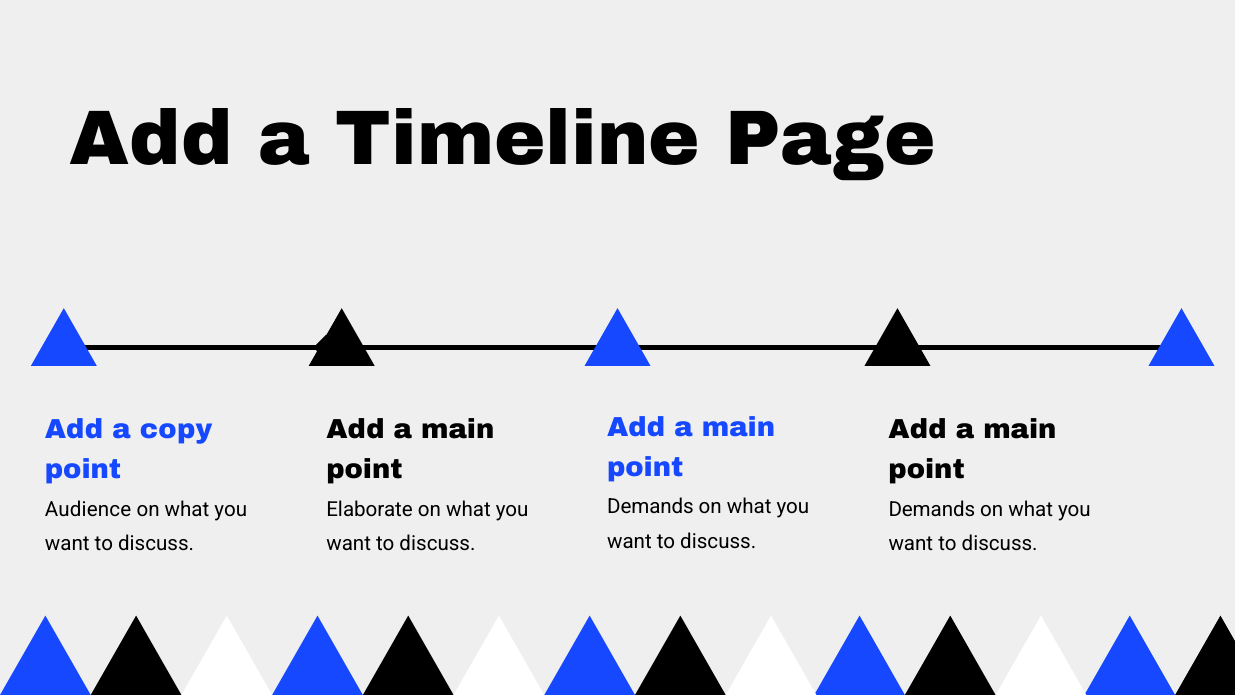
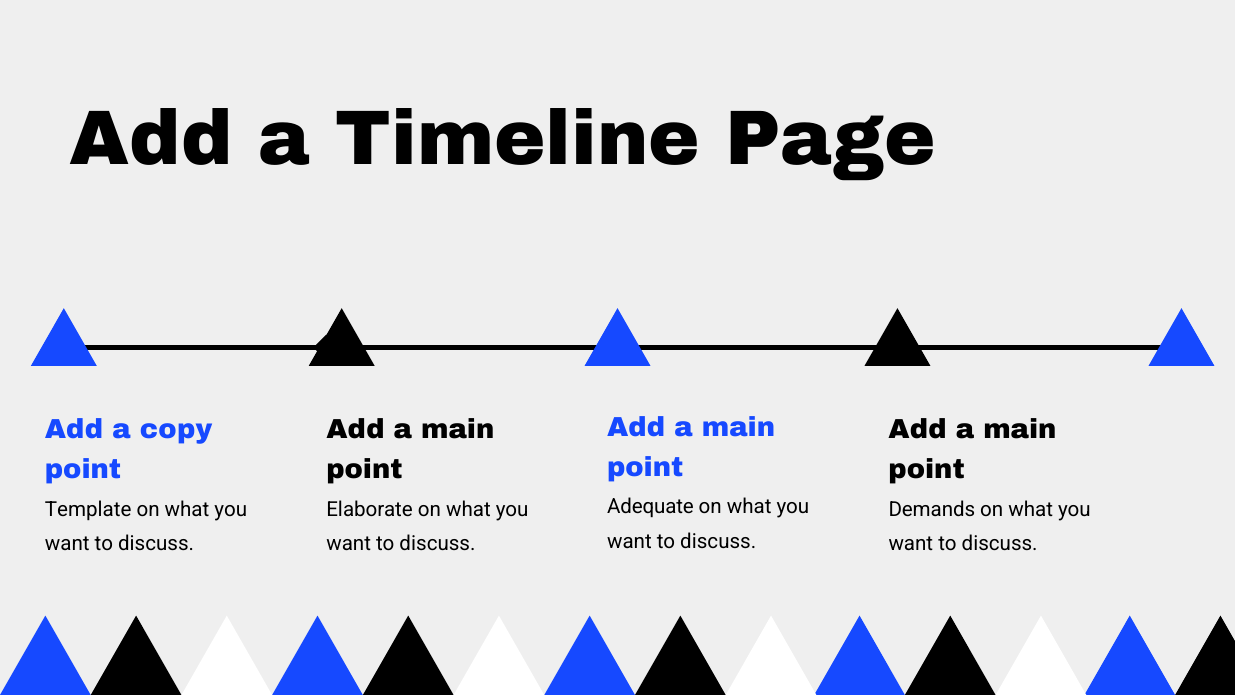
Demands at (650, 507): Demands -> Adequate
Audience: Audience -> Template
